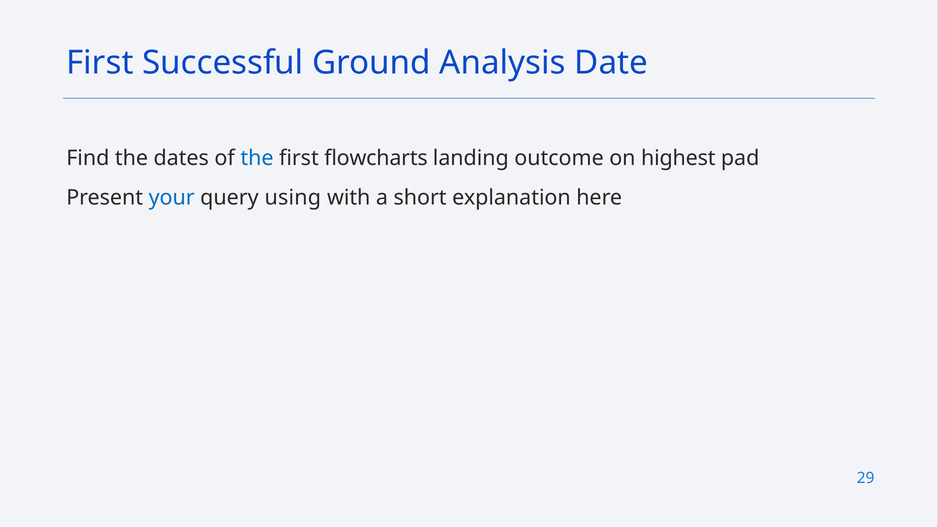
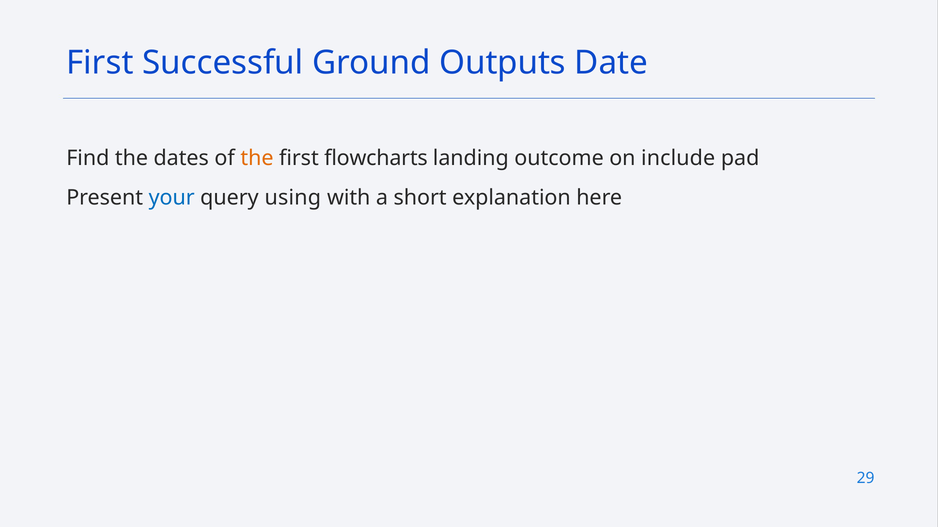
Analysis: Analysis -> Outputs
the at (257, 158) colour: blue -> orange
highest: highest -> include
